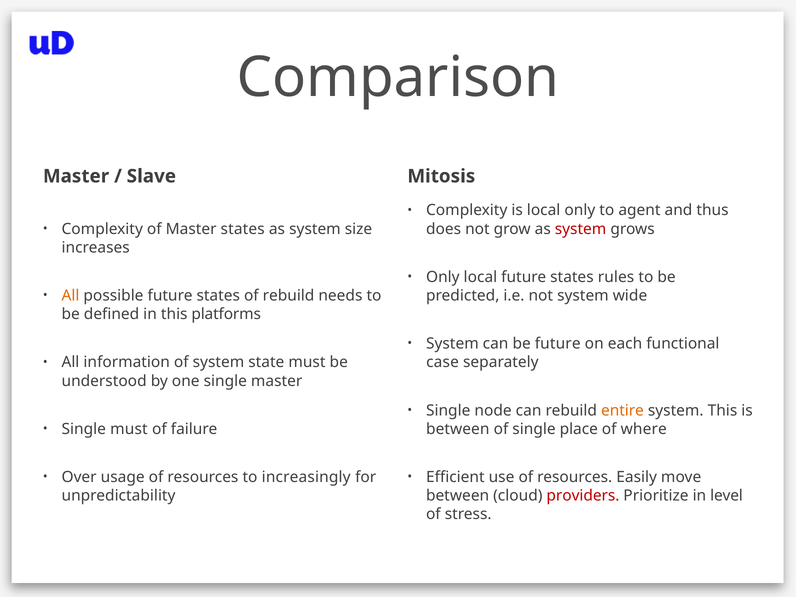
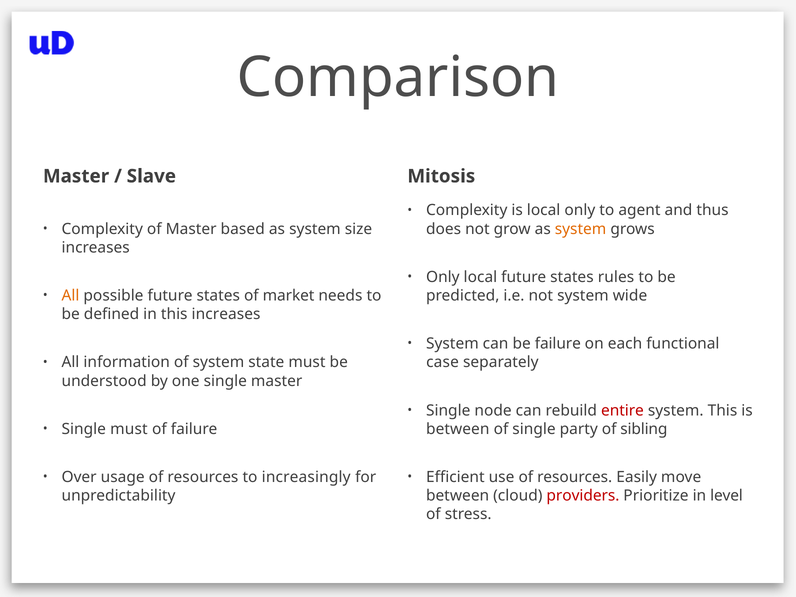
system at (581, 229) colour: red -> orange
Master states: states -> based
of rebuild: rebuild -> market
this platforms: platforms -> increases
be future: future -> failure
entire colour: orange -> red
place: place -> party
where: where -> sibling
